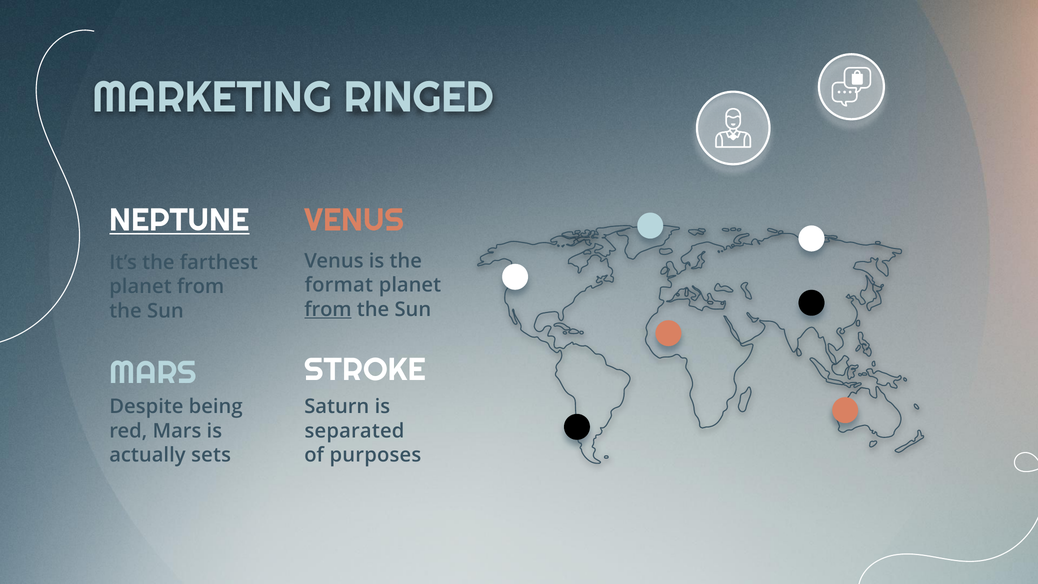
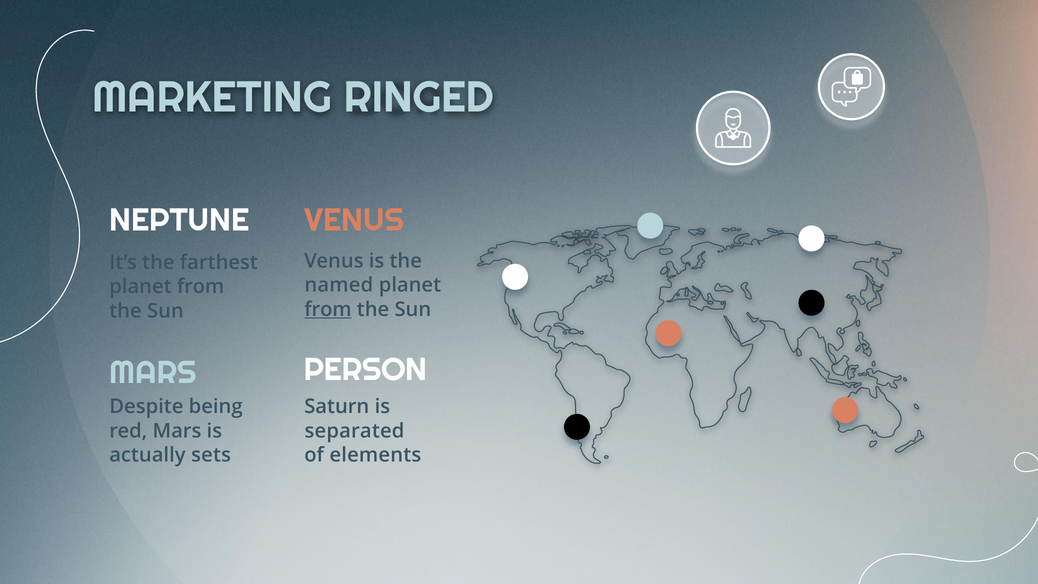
NEPTUNE underline: present -> none
format: format -> named
STROKE: STROKE -> PERSON
purposes: purposes -> elements
